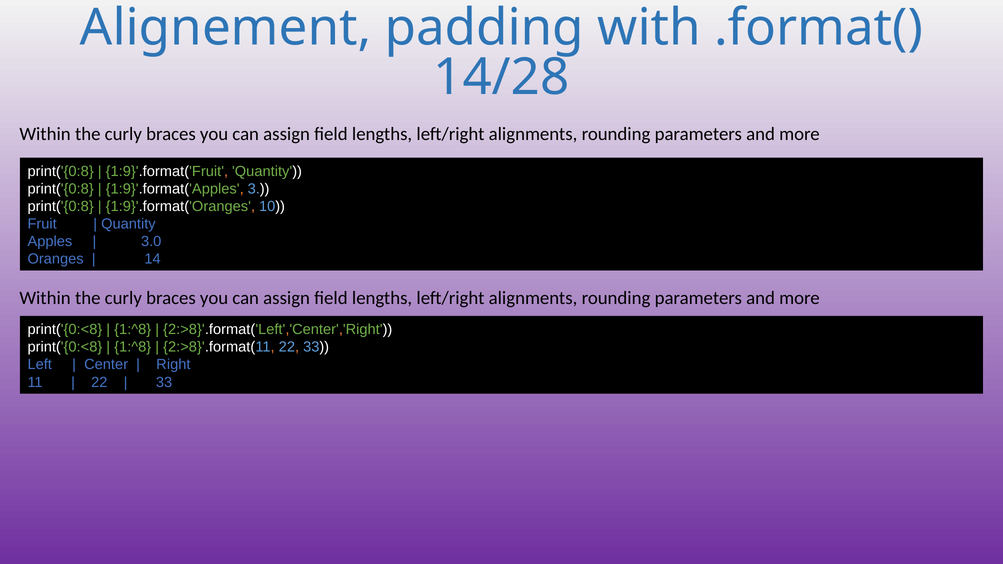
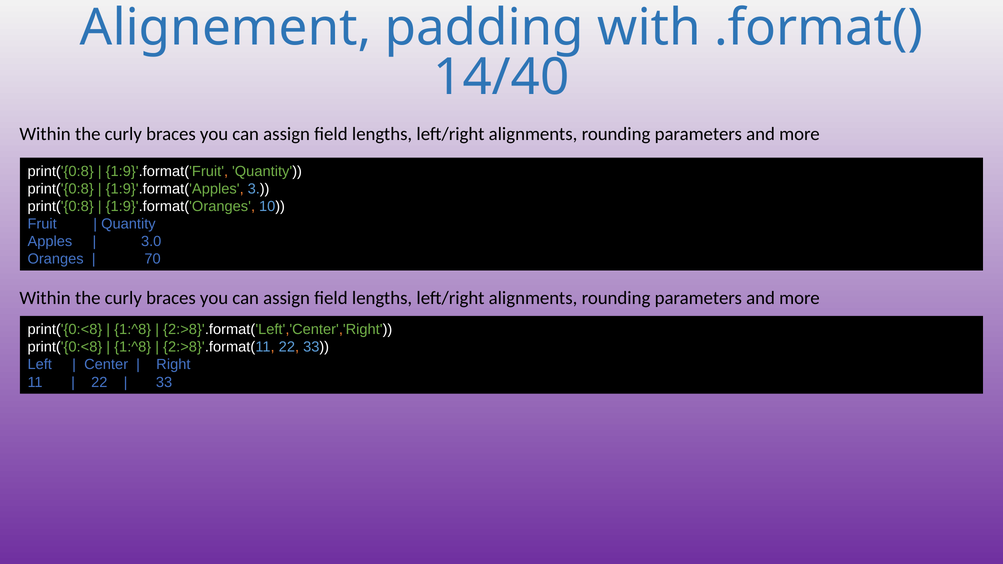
14/28: 14/28 -> 14/40
14: 14 -> 70
